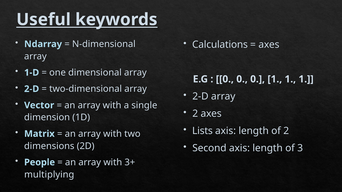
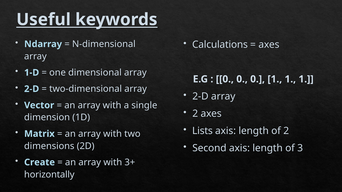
People: People -> Create
multiplying: multiplying -> horizontally
